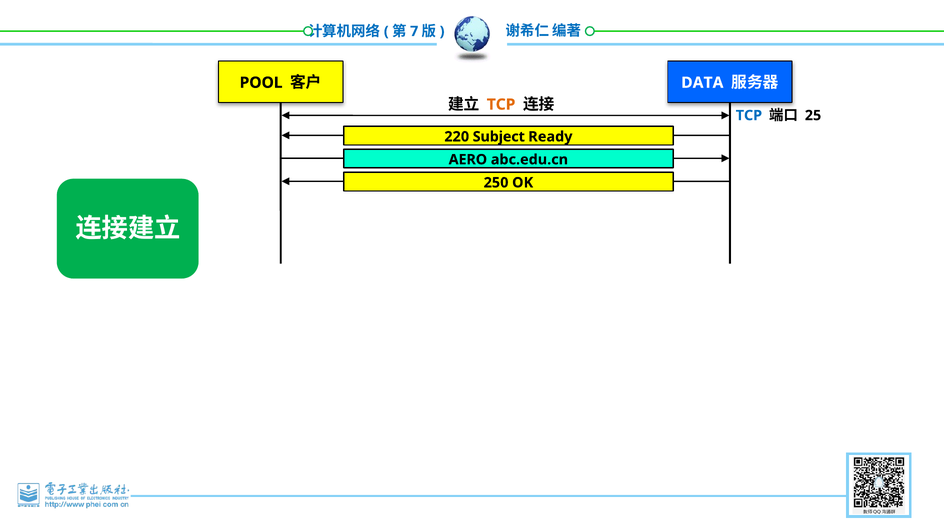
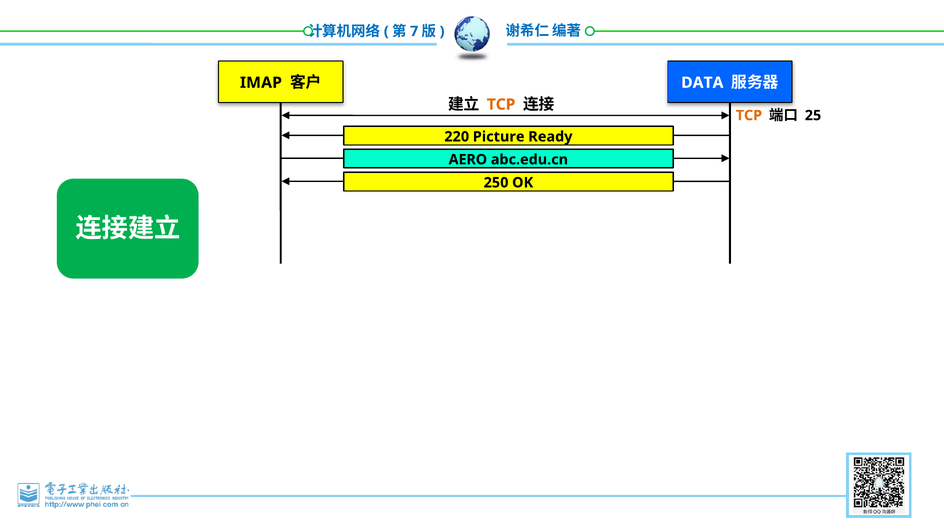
POOL: POOL -> IMAP
TCP at (749, 115) colour: blue -> orange
Subject: Subject -> Picture
